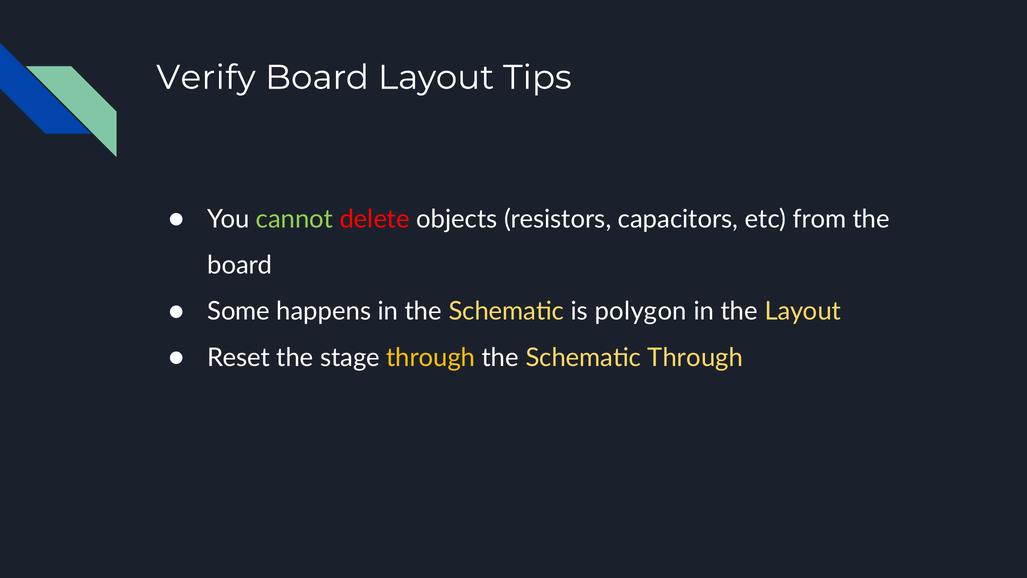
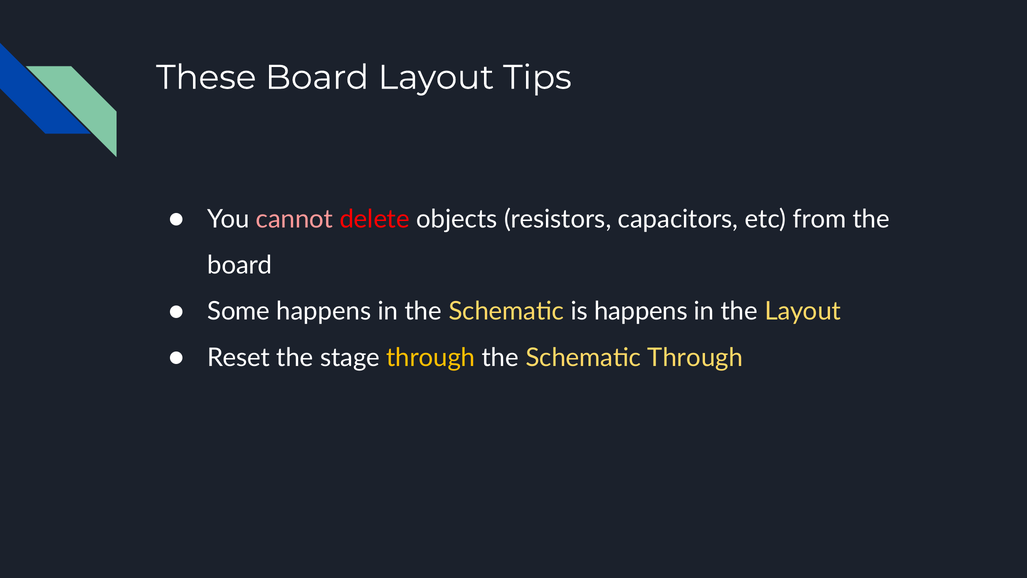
Verify: Verify -> These
cannot colour: light green -> pink
is polygon: polygon -> happens
